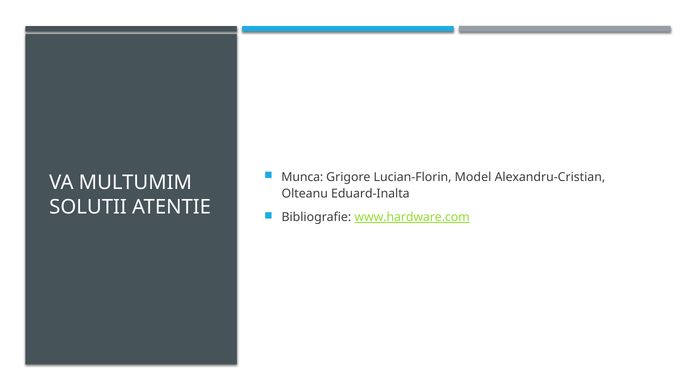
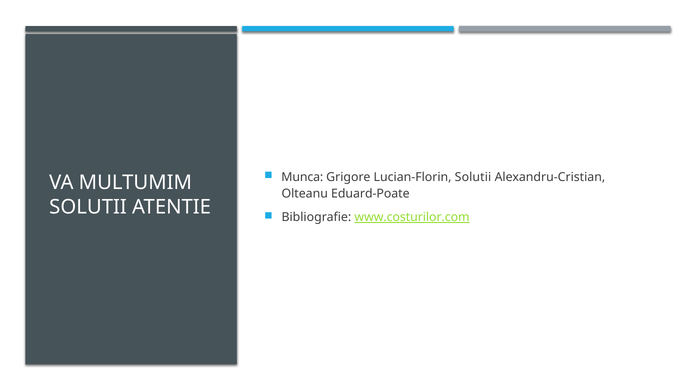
Lucian-Florin Model: Model -> Solutii
Eduard-Inalta: Eduard-Inalta -> Eduard-Poate
www.hardware.com: www.hardware.com -> www.costurilor.com
